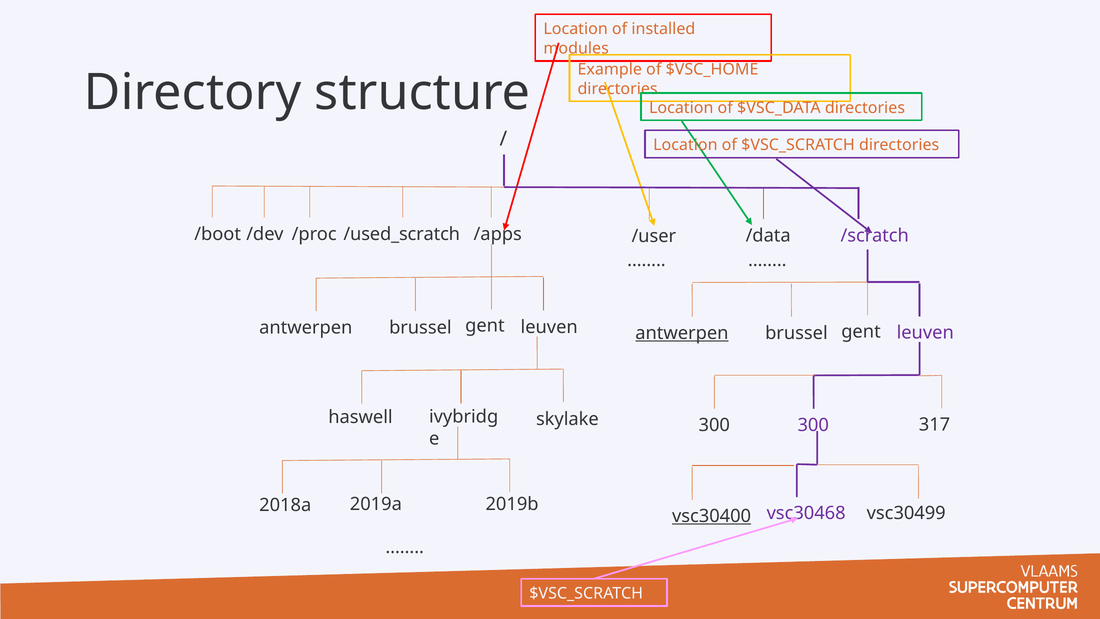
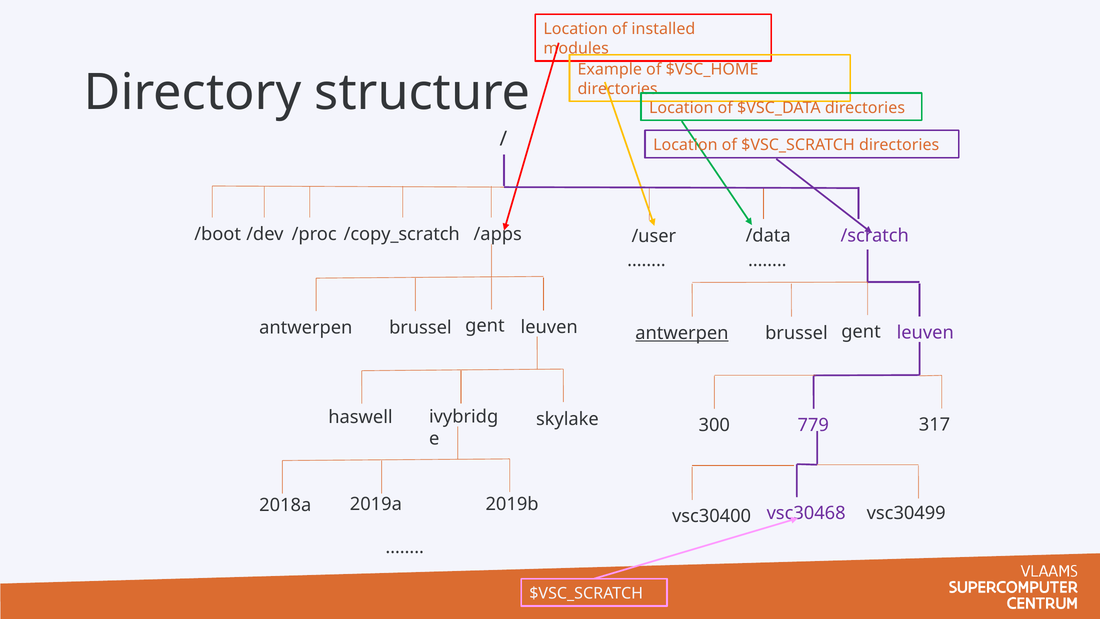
/used_scratch: /used_scratch -> /copy_scratch
300 300: 300 -> 779
vsc30400 underline: present -> none
